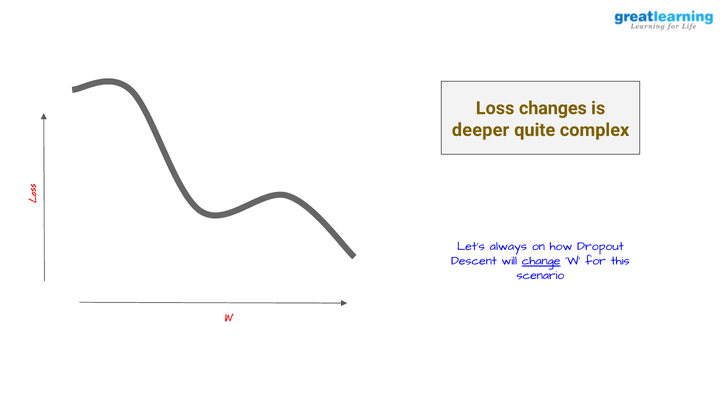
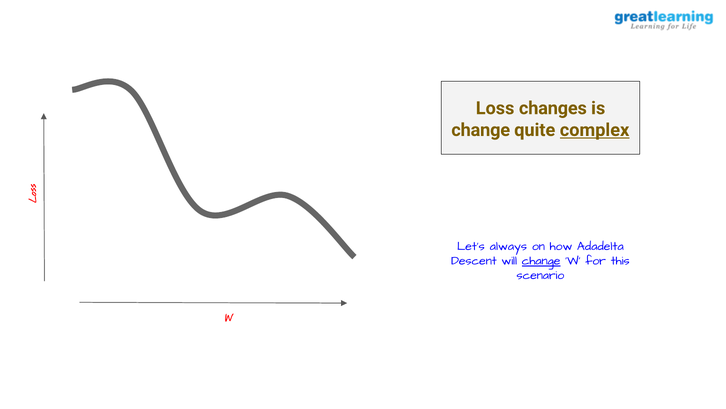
deeper at (481, 130): deeper -> change
complex underline: none -> present
Dropout: Dropout -> Adadelta
